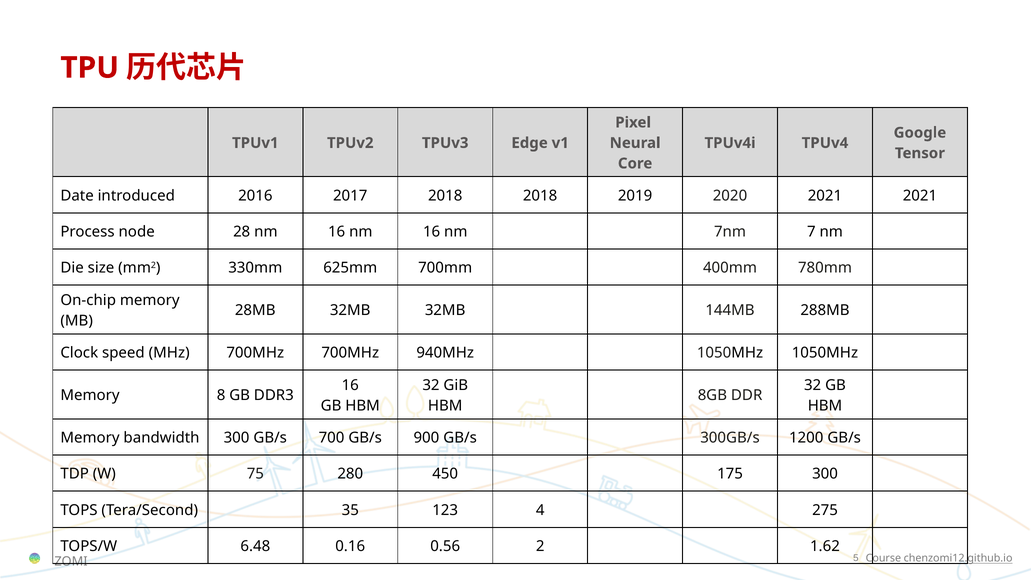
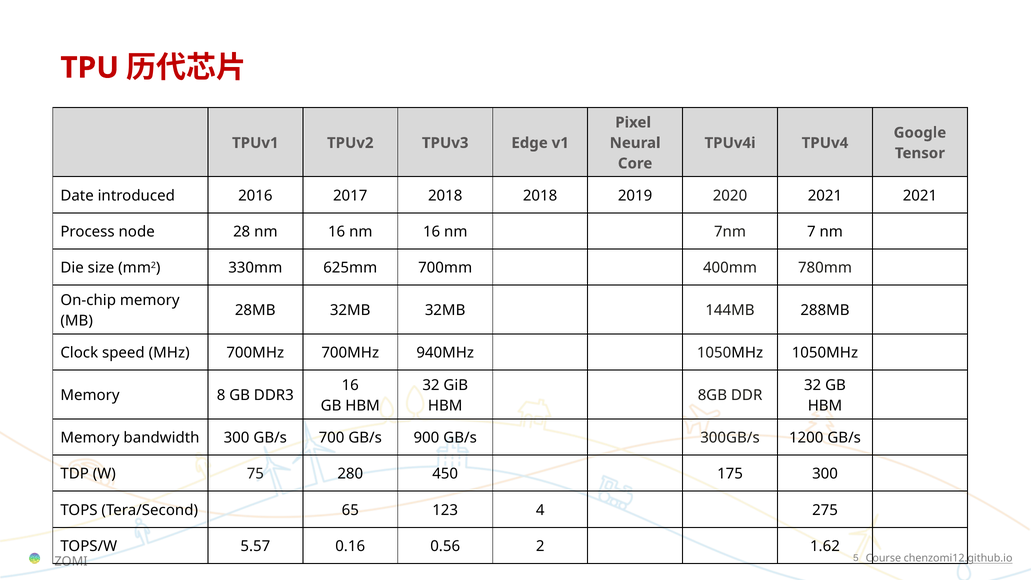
35: 35 -> 65
6.48: 6.48 -> 5.57
